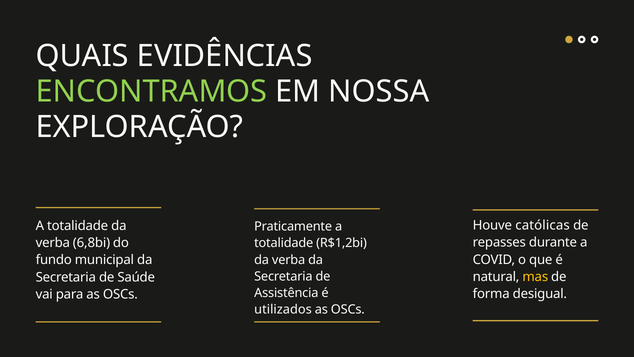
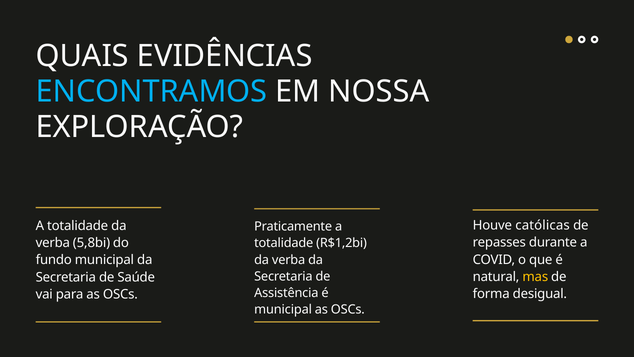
ENCONTRAMOS colour: light green -> light blue
6,8bi: 6,8bi -> 5,8bi
utilizados at (283, 309): utilizados -> municipal
